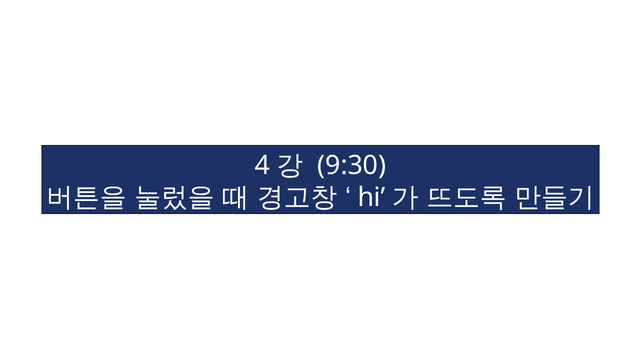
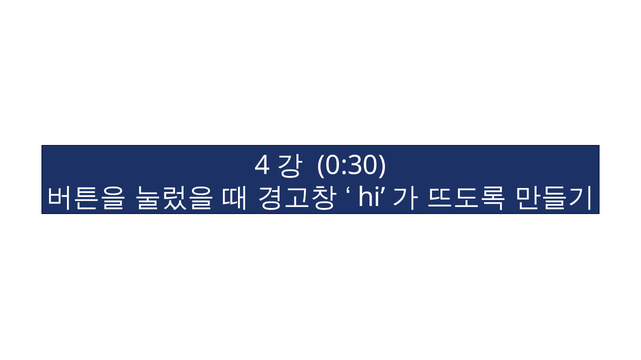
9:30: 9:30 -> 0:30
